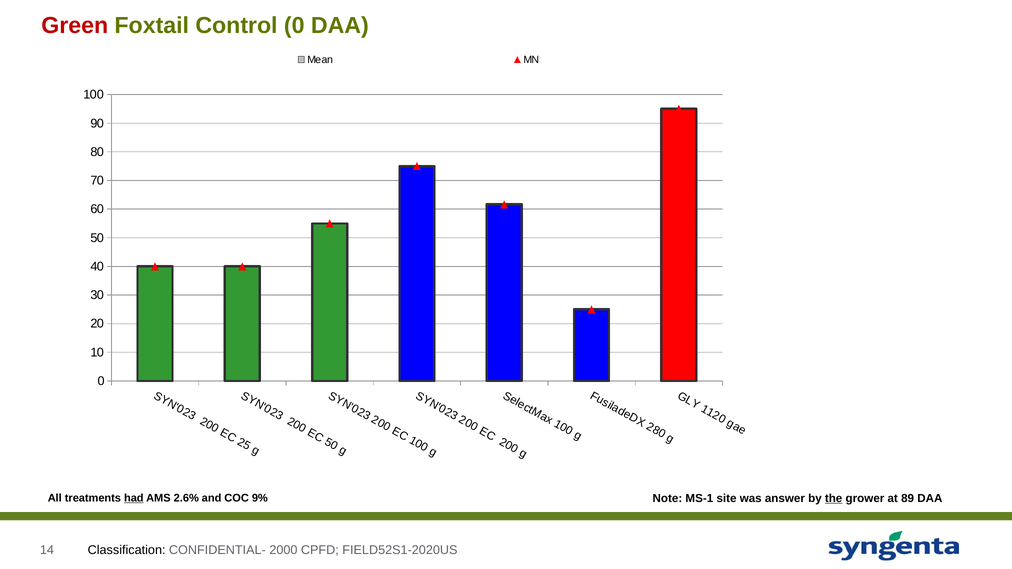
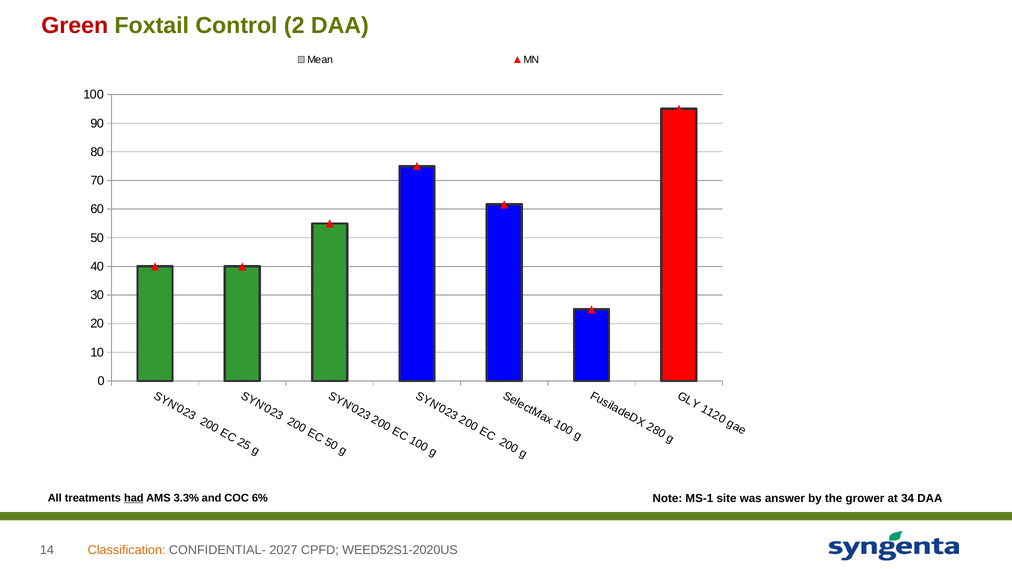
Control 0: 0 -> 2
2.6%: 2.6% -> 3.3%
9%: 9% -> 6%
the underline: present -> none
89: 89 -> 34
Classification colour: black -> orange
2000: 2000 -> 2027
FIELD52S1-2020US: FIELD52S1-2020US -> WEED52S1-2020US
